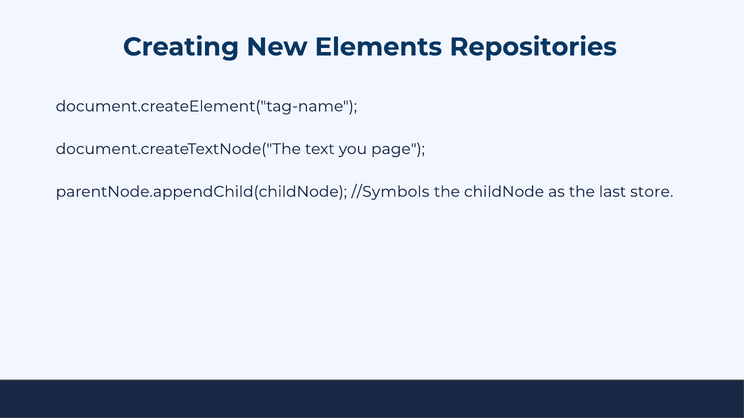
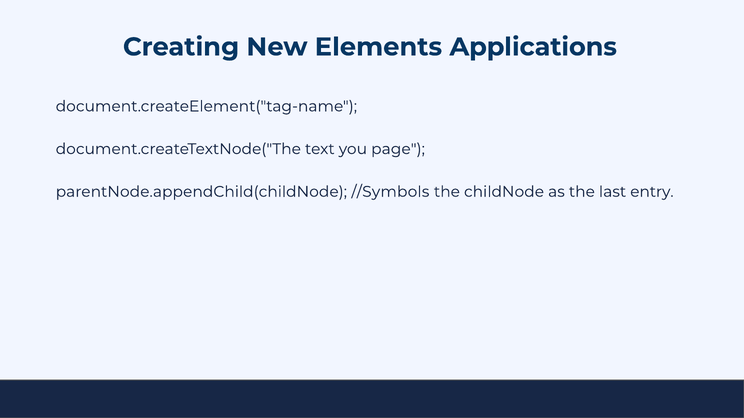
Repositories: Repositories -> Applications
store: store -> entry
